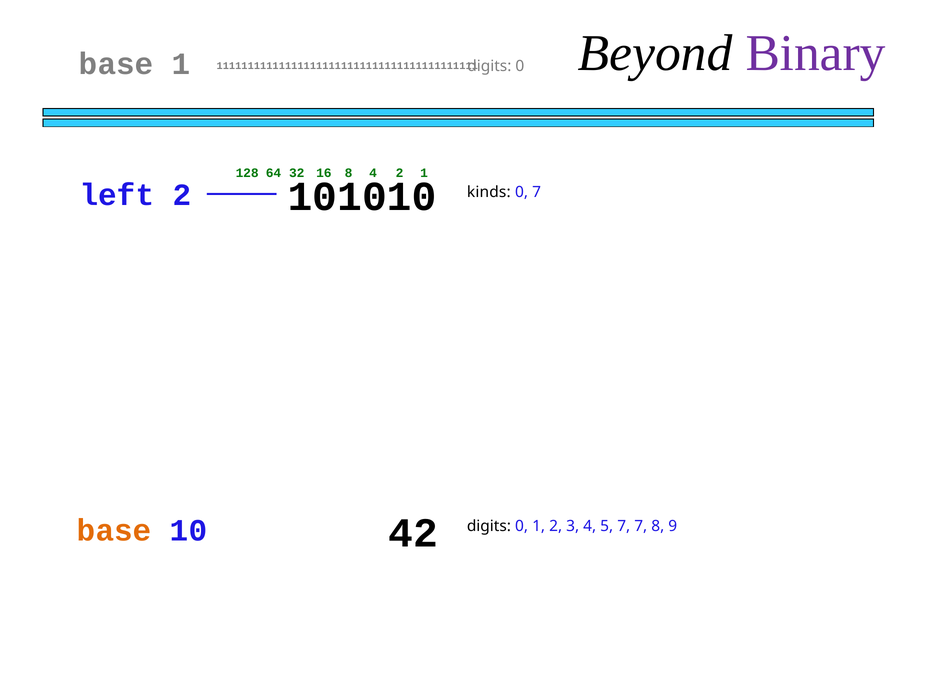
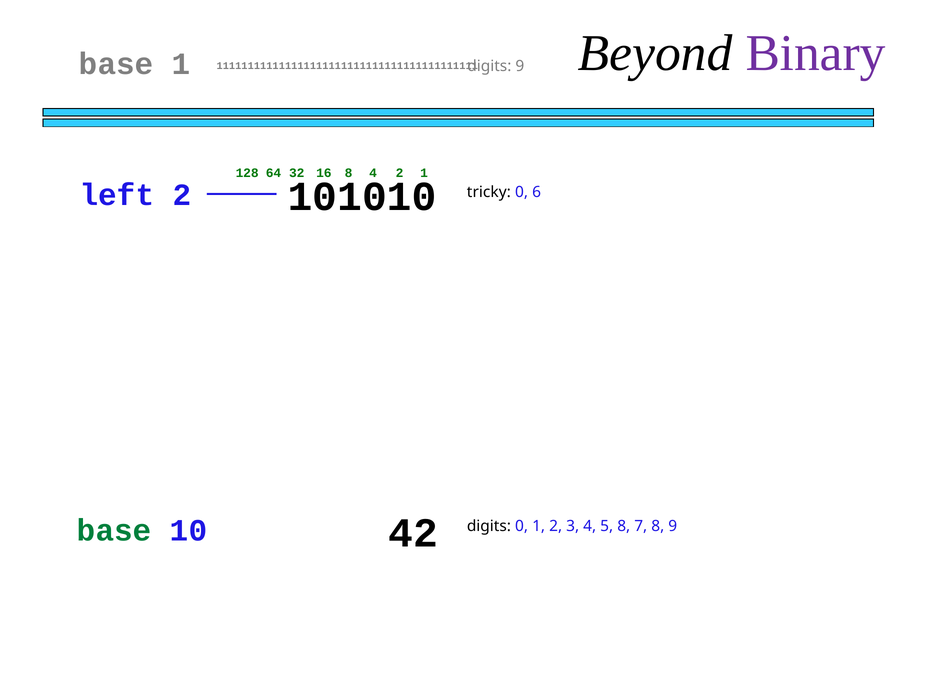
0 at (520, 66): 0 -> 9
kinds: kinds -> tricky
0 7: 7 -> 6
base at (114, 531) colour: orange -> green
5 7: 7 -> 8
